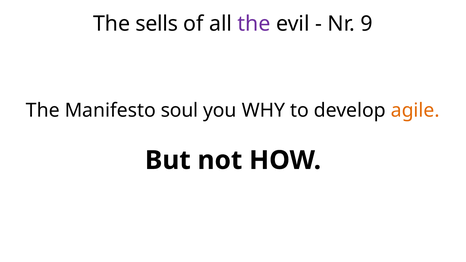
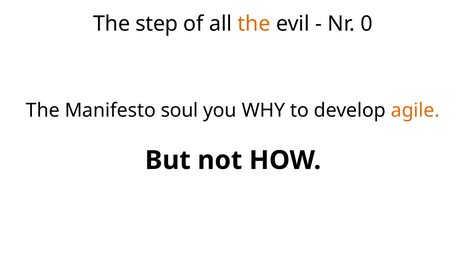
sells: sells -> step
the at (254, 24) colour: purple -> orange
9: 9 -> 0
